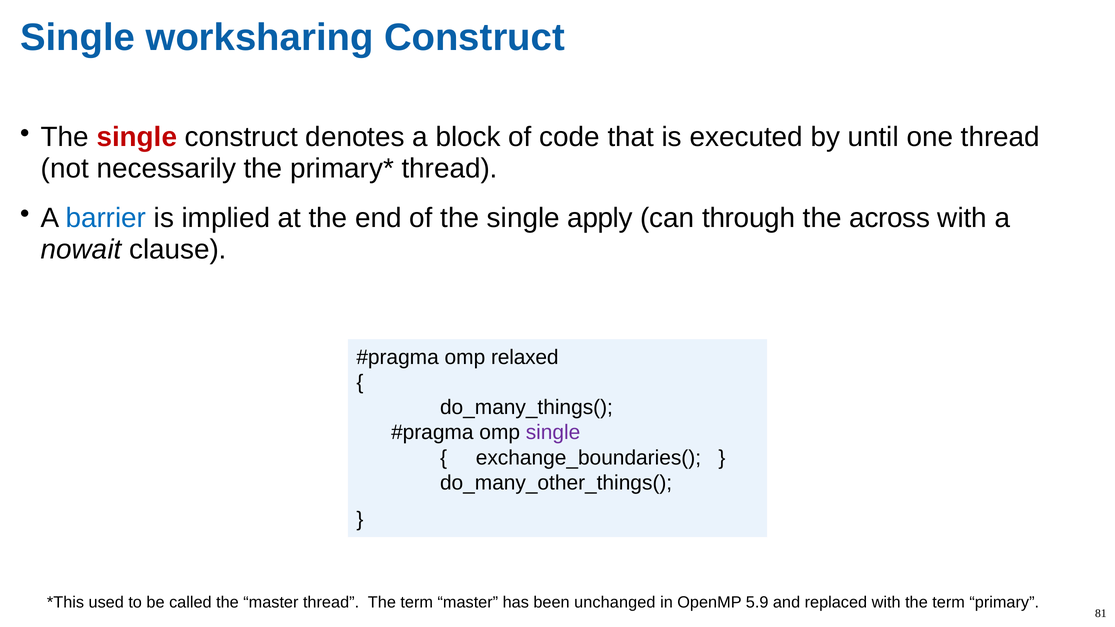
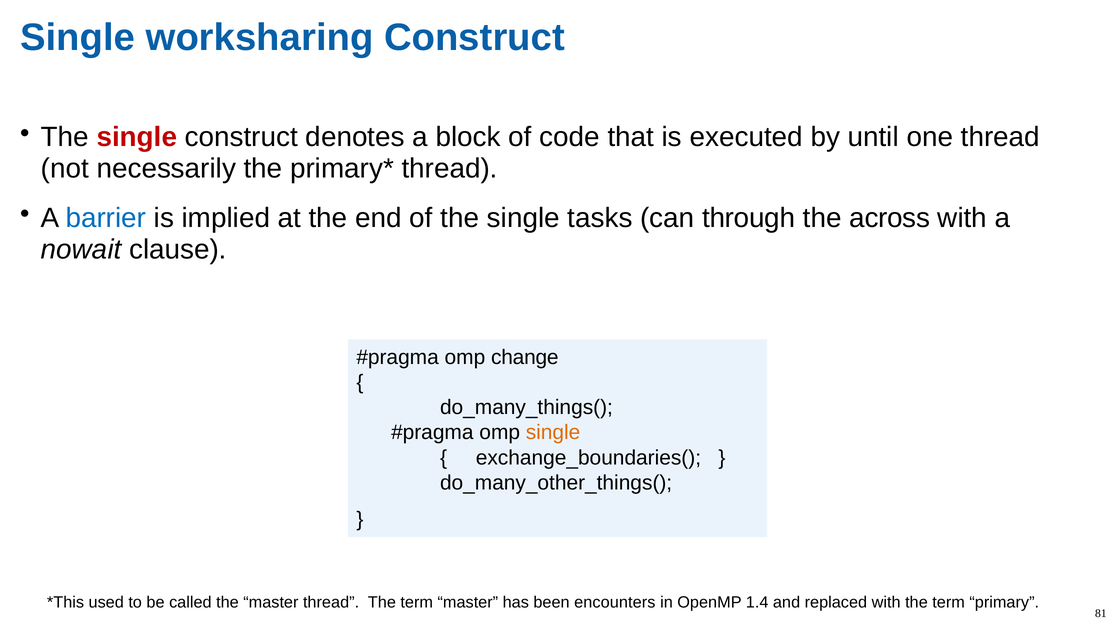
apply: apply -> tasks
relaxed: relaxed -> change
single at (553, 433) colour: purple -> orange
unchanged: unchanged -> encounters
5.9: 5.9 -> 1.4
